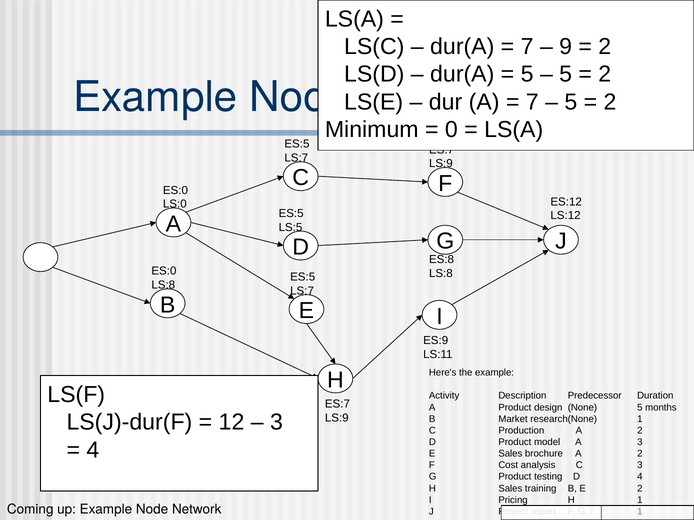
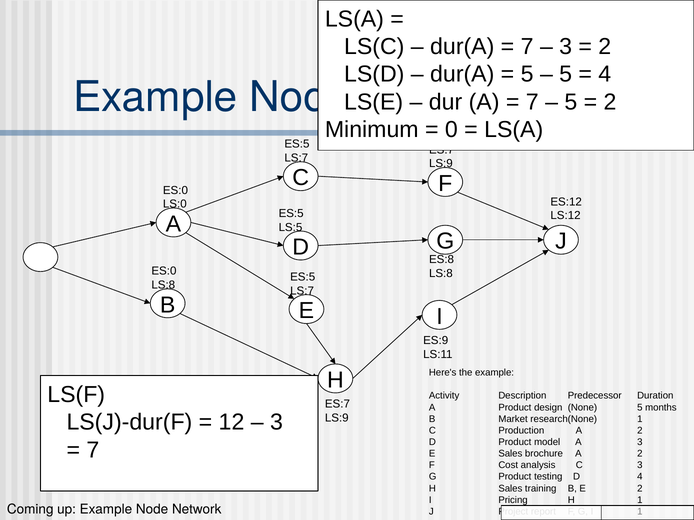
9 at (566, 47): 9 -> 3
2 at (605, 74): 2 -> 4
4 at (93, 450): 4 -> 7
